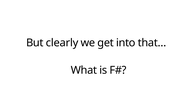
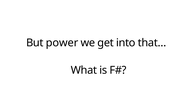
clearly: clearly -> power
